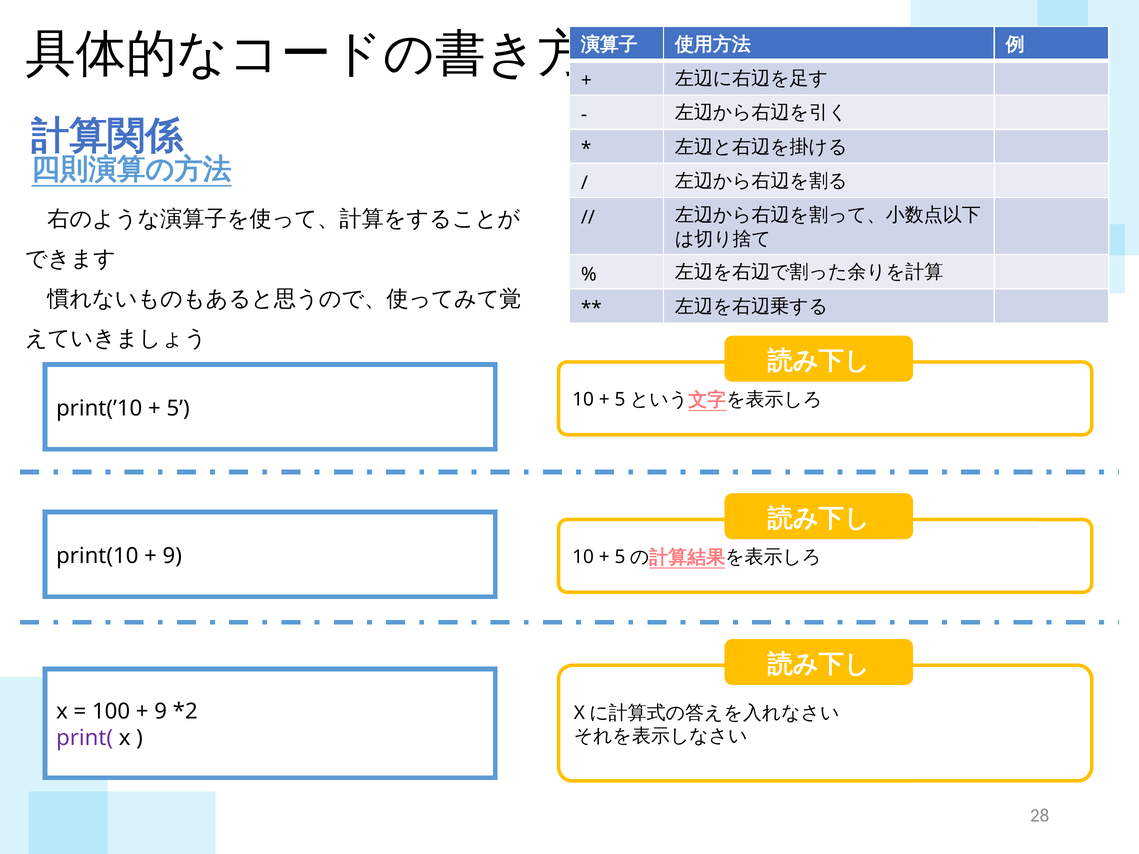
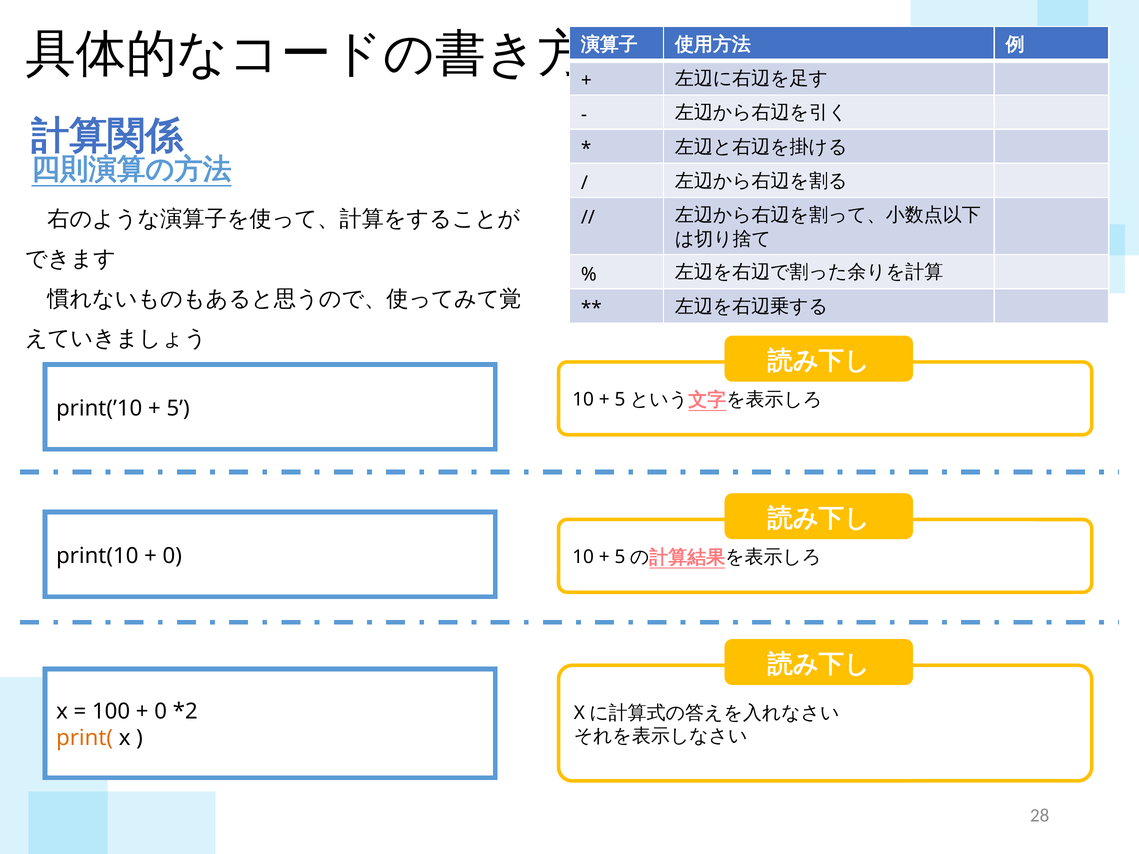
9 at (172, 556): 9 -> 0
9 at (161, 712): 9 -> 0
print( colour: purple -> orange
